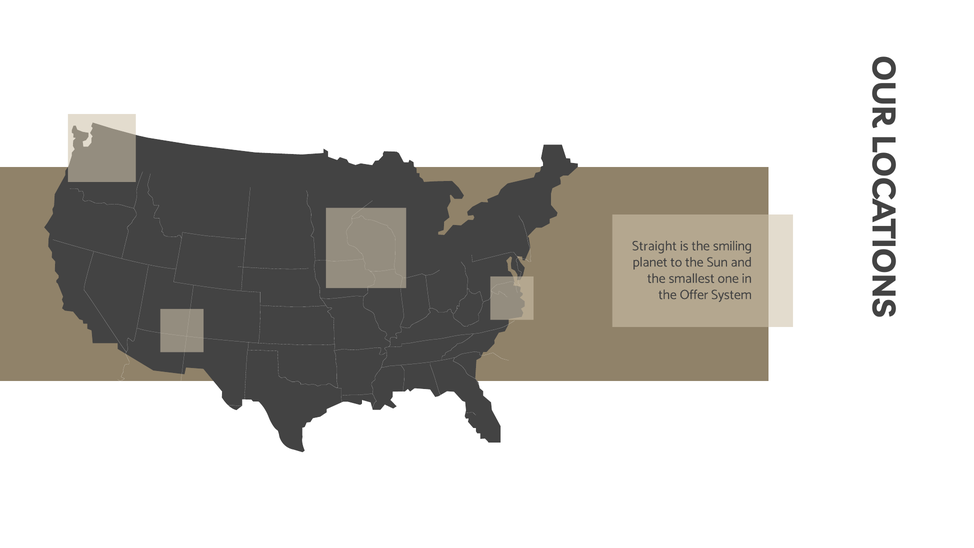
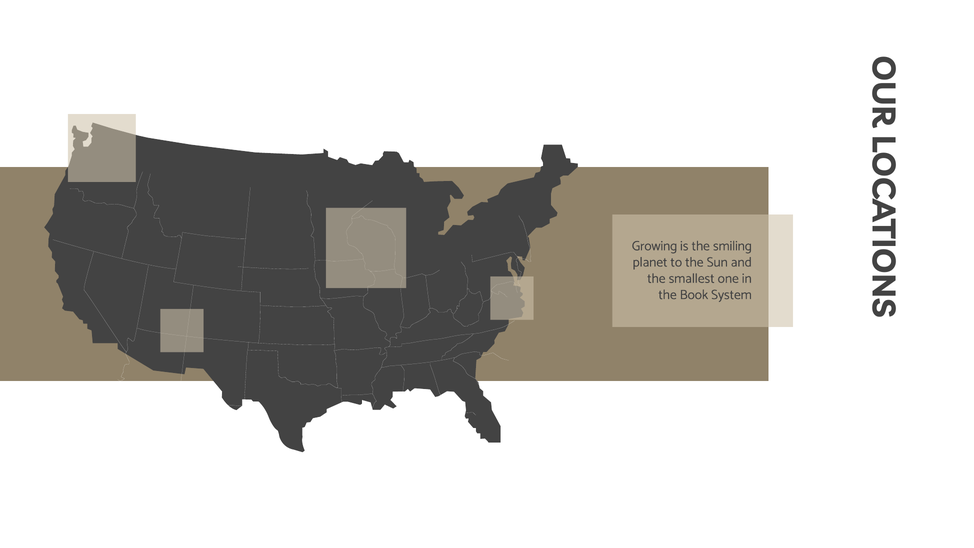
Straight: Straight -> Growing
Offer: Offer -> Book
